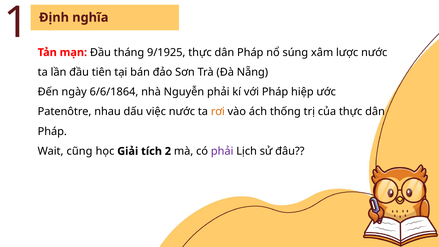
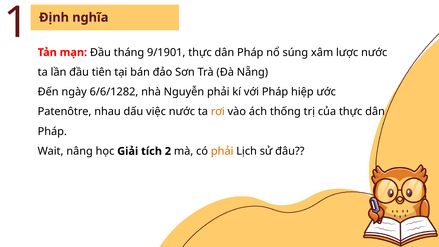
9/1925: 9/1925 -> 9/1901
6/6/1864: 6/6/1864 -> 6/6/1282
cũng: cũng -> nâng
phải at (222, 151) colour: purple -> orange
